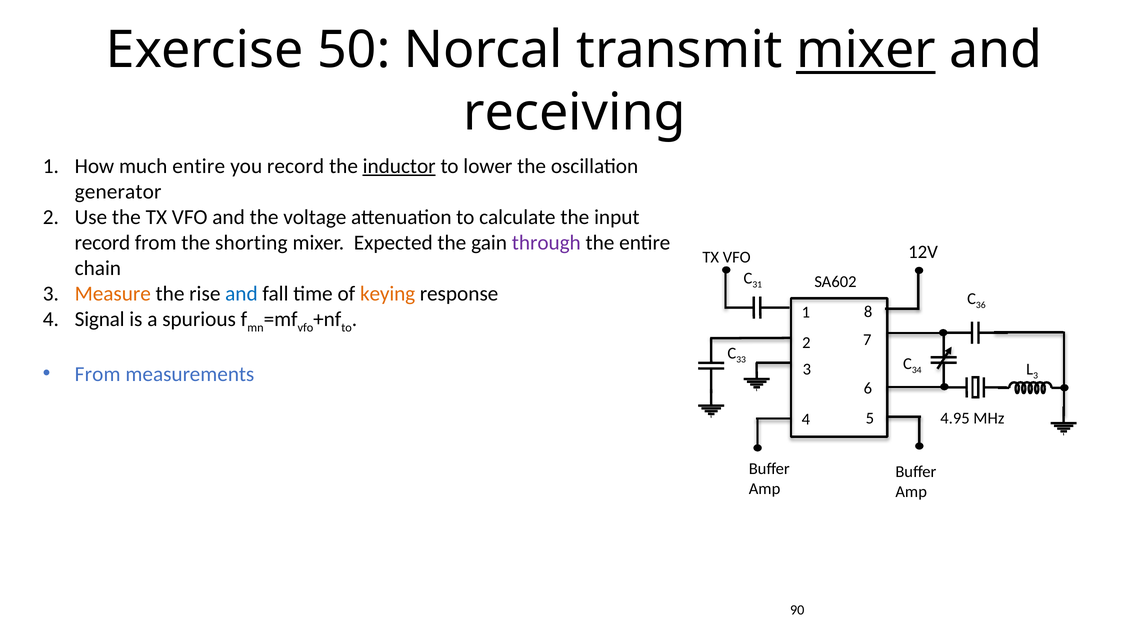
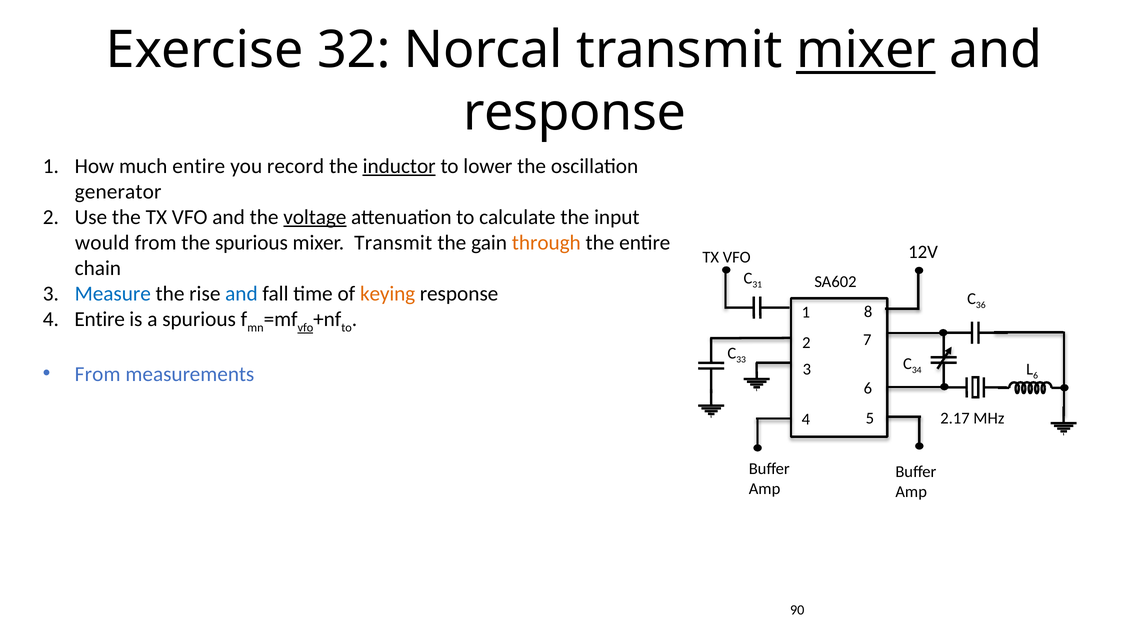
50: 50 -> 32
receiving at (574, 112): receiving -> response
voltage underline: none -> present
record at (102, 243): record -> would
the shorting: shorting -> spurious
mixer Expected: Expected -> Transmit
through colour: purple -> orange
Measure colour: orange -> blue
4 Signal: Signal -> Entire
vfo at (305, 327) underline: none -> present
3 at (1036, 375): 3 -> 6
4.95: 4.95 -> 2.17
